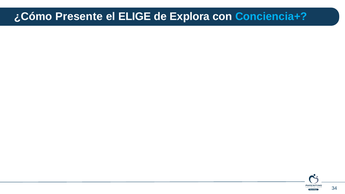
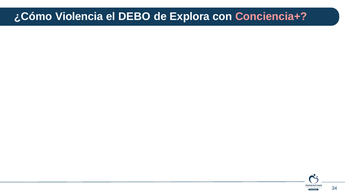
Presente: Presente -> Violencia
ELIGE: ELIGE -> DEBO
Conciencia+ colour: light blue -> pink
